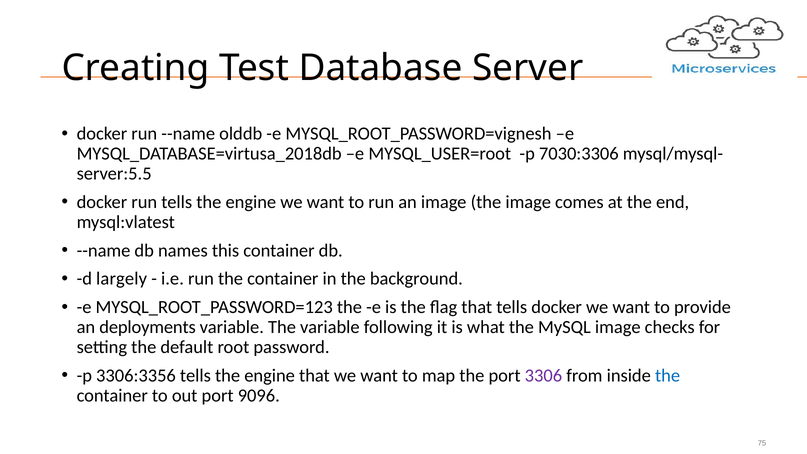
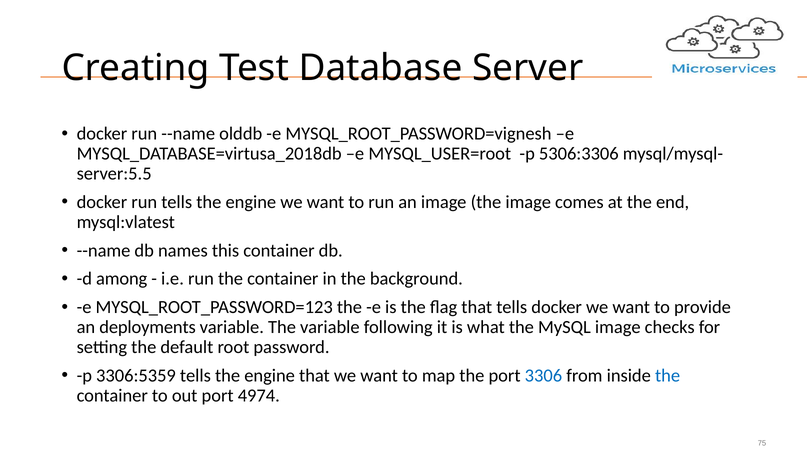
7030:3306: 7030:3306 -> 5306:3306
largely: largely -> among
3306:3356: 3306:3356 -> 3306:5359
3306 colour: purple -> blue
9096: 9096 -> 4974
